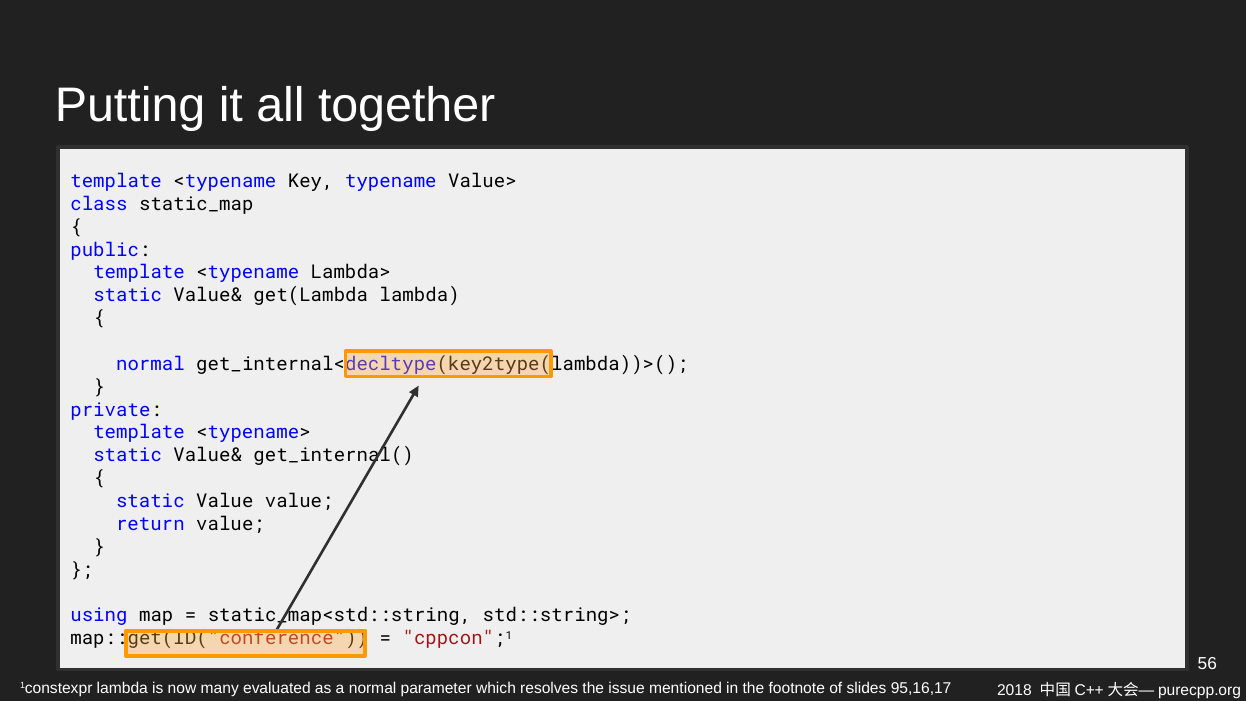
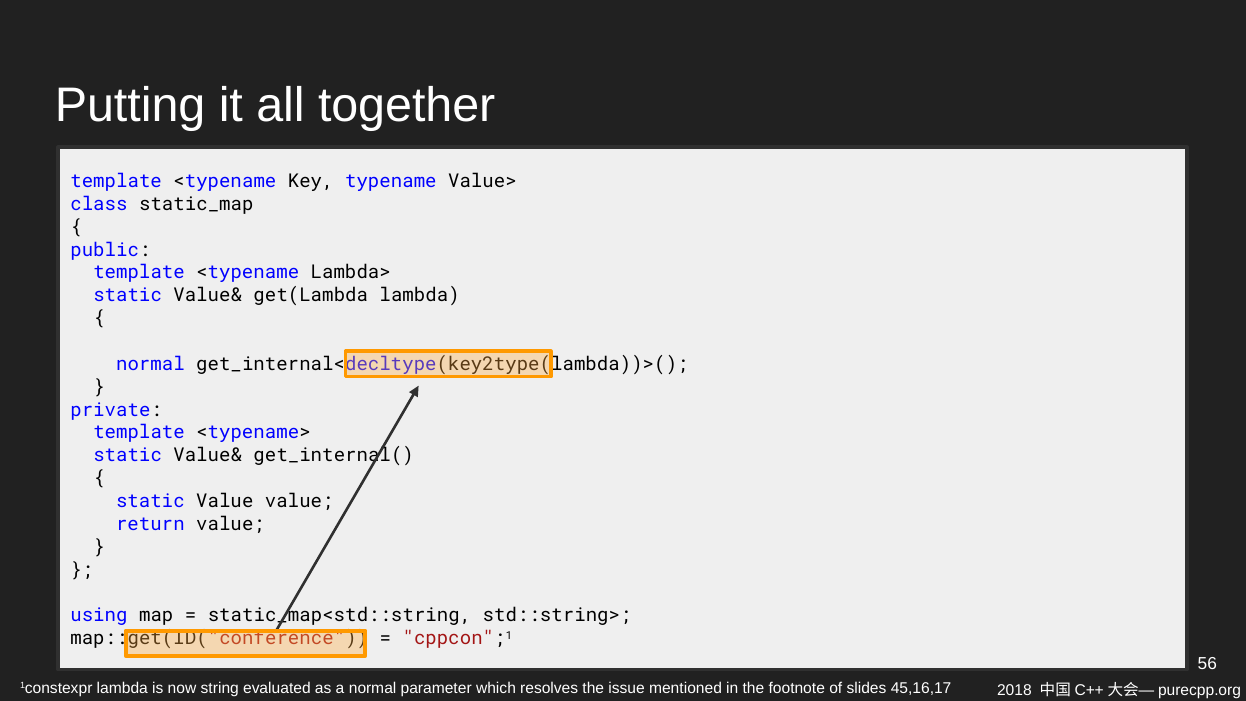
many: many -> string
95,16,17: 95,16,17 -> 45,16,17
